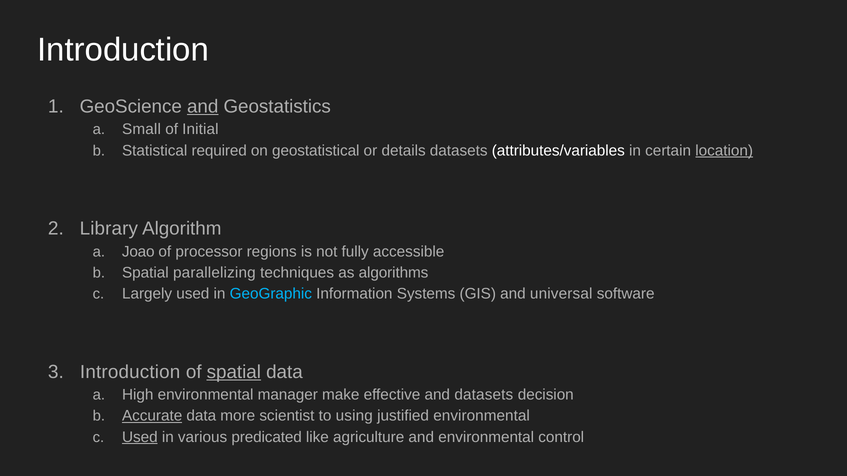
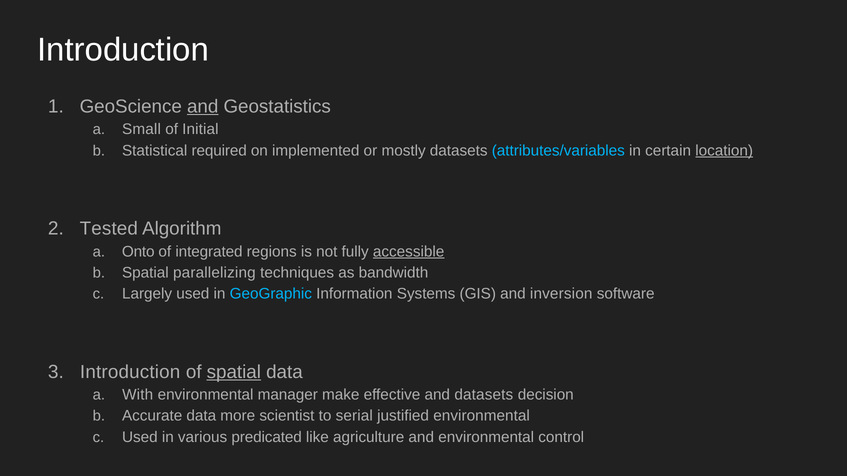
geostatistical: geostatistical -> implemented
details: details -> mostly
attributes/variables colour: white -> light blue
Library: Library -> Tested
Joao: Joao -> Onto
processor: processor -> integrated
accessible underline: none -> present
algorithms: algorithms -> bandwidth
universal: universal -> inversion
High: High -> With
Accurate underline: present -> none
using: using -> serial
Used at (140, 437) underline: present -> none
